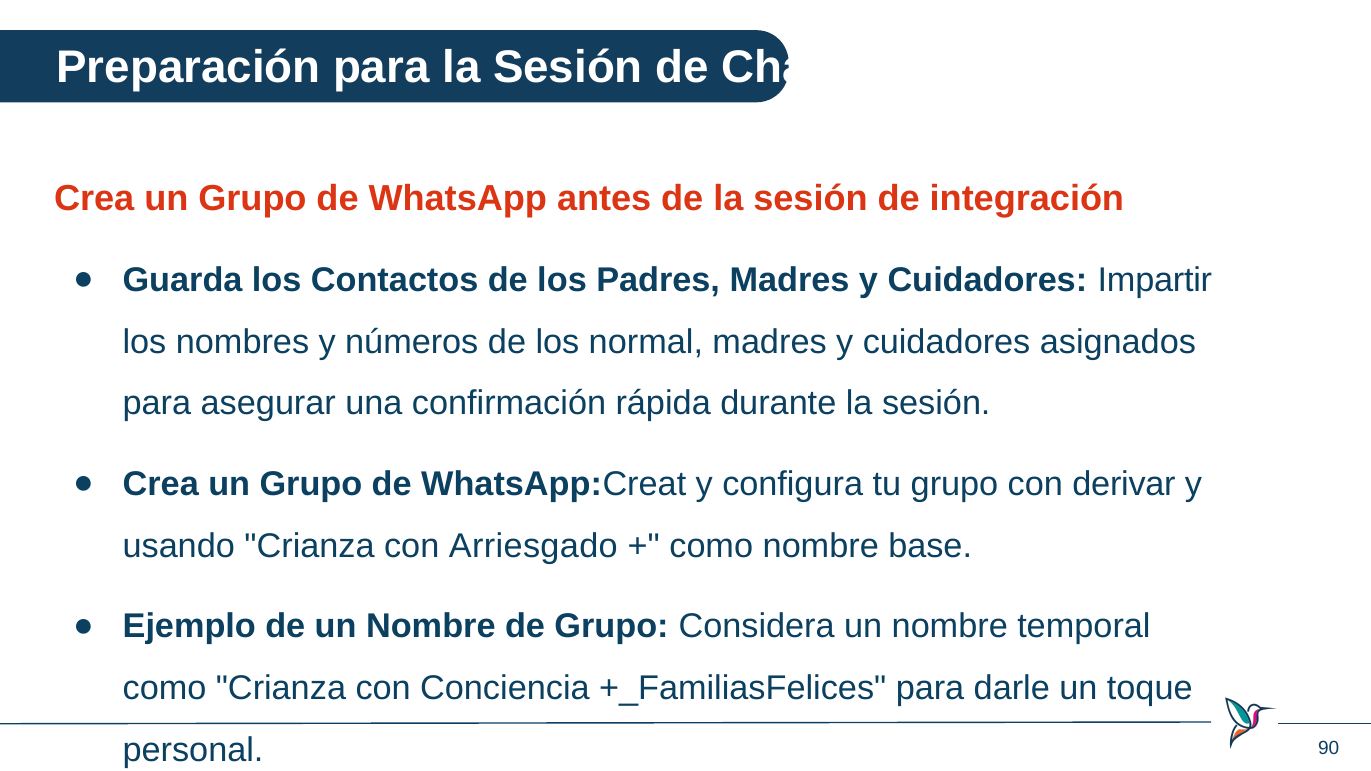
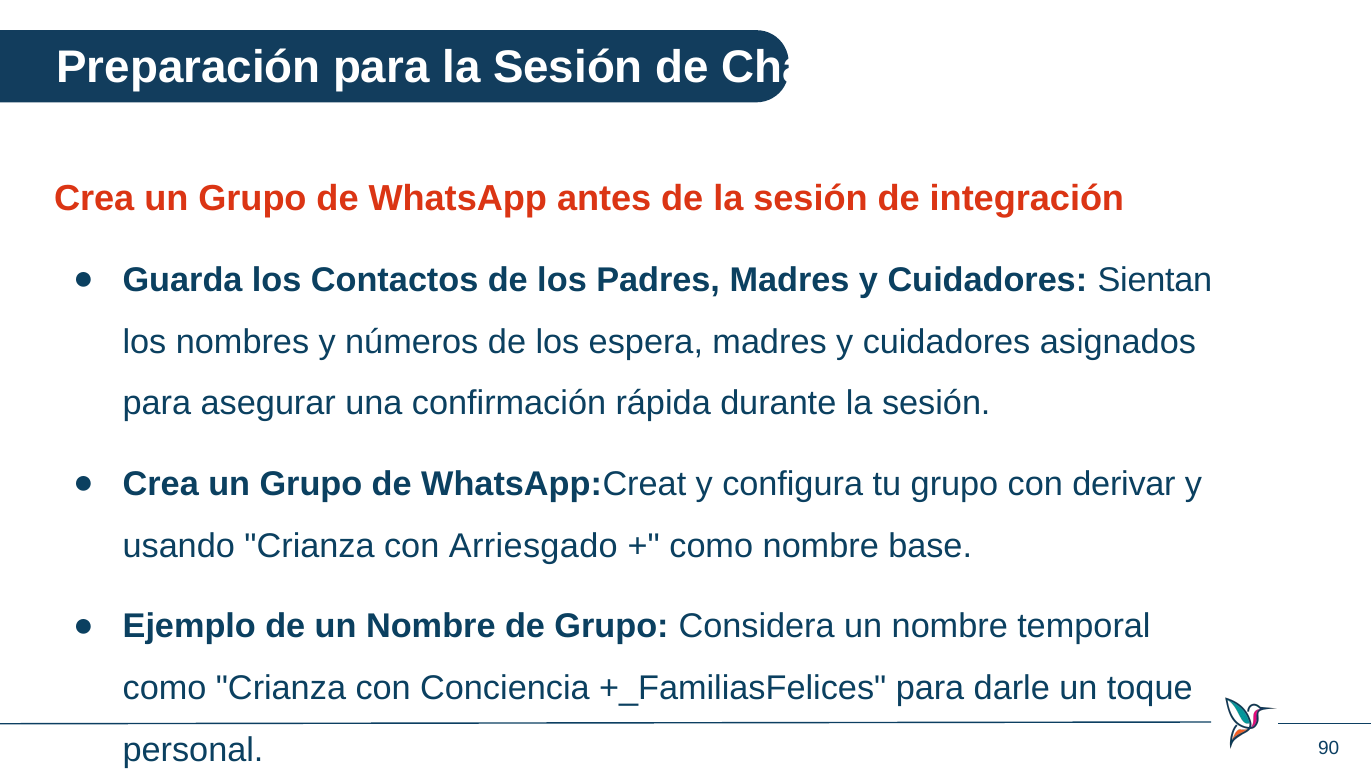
Impartir: Impartir -> Sientan
normal: normal -> espera
